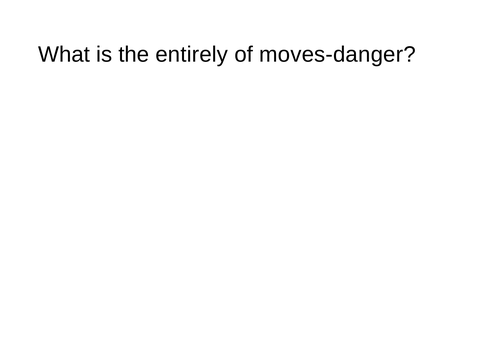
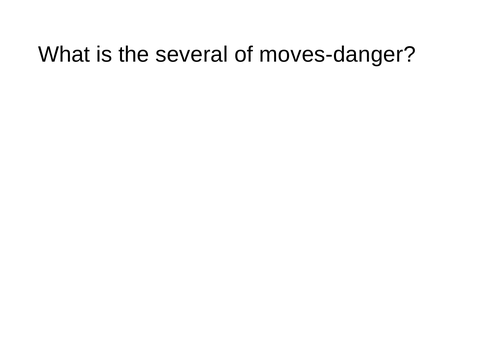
entirely: entirely -> several
